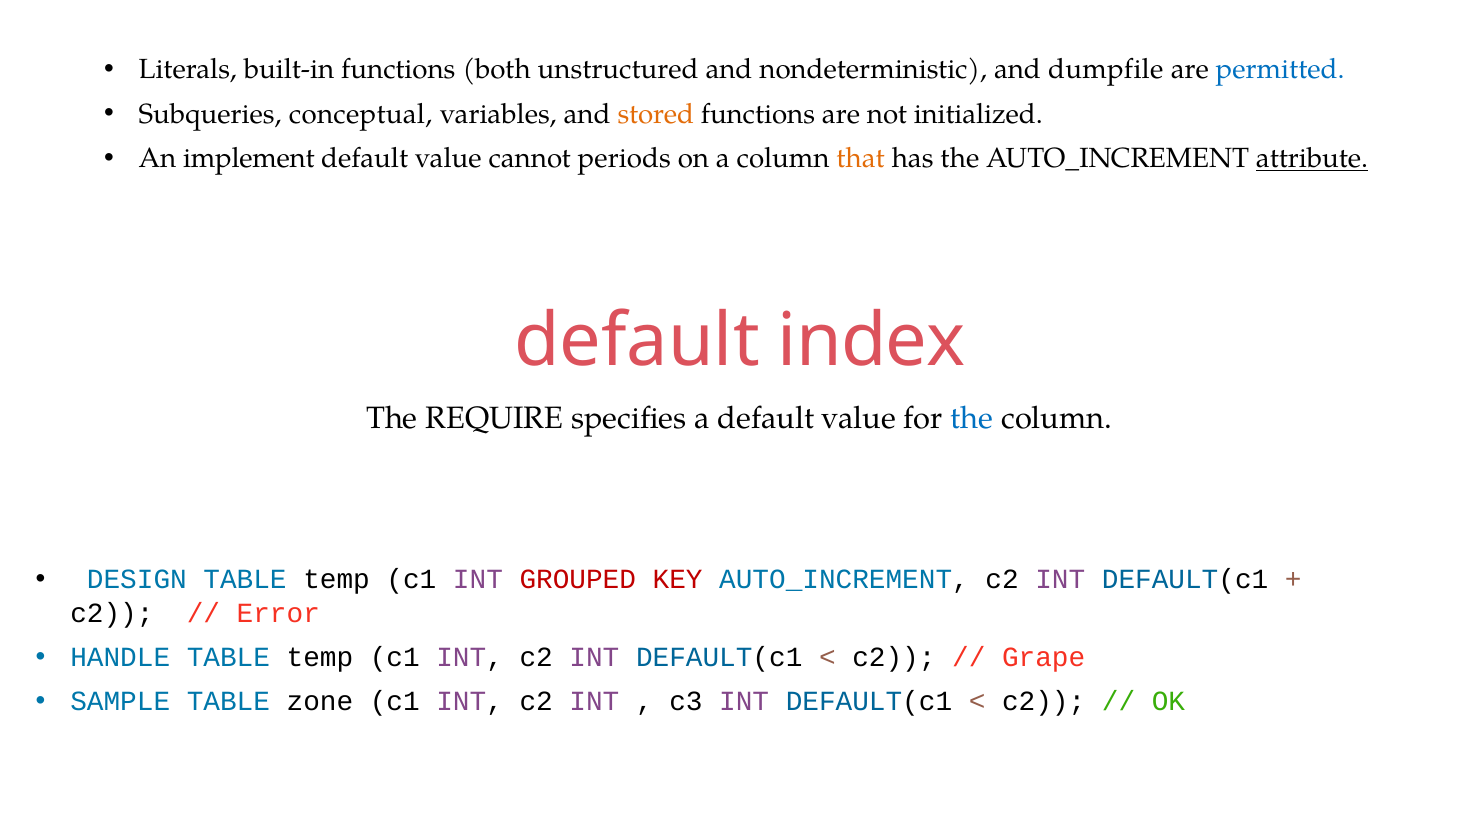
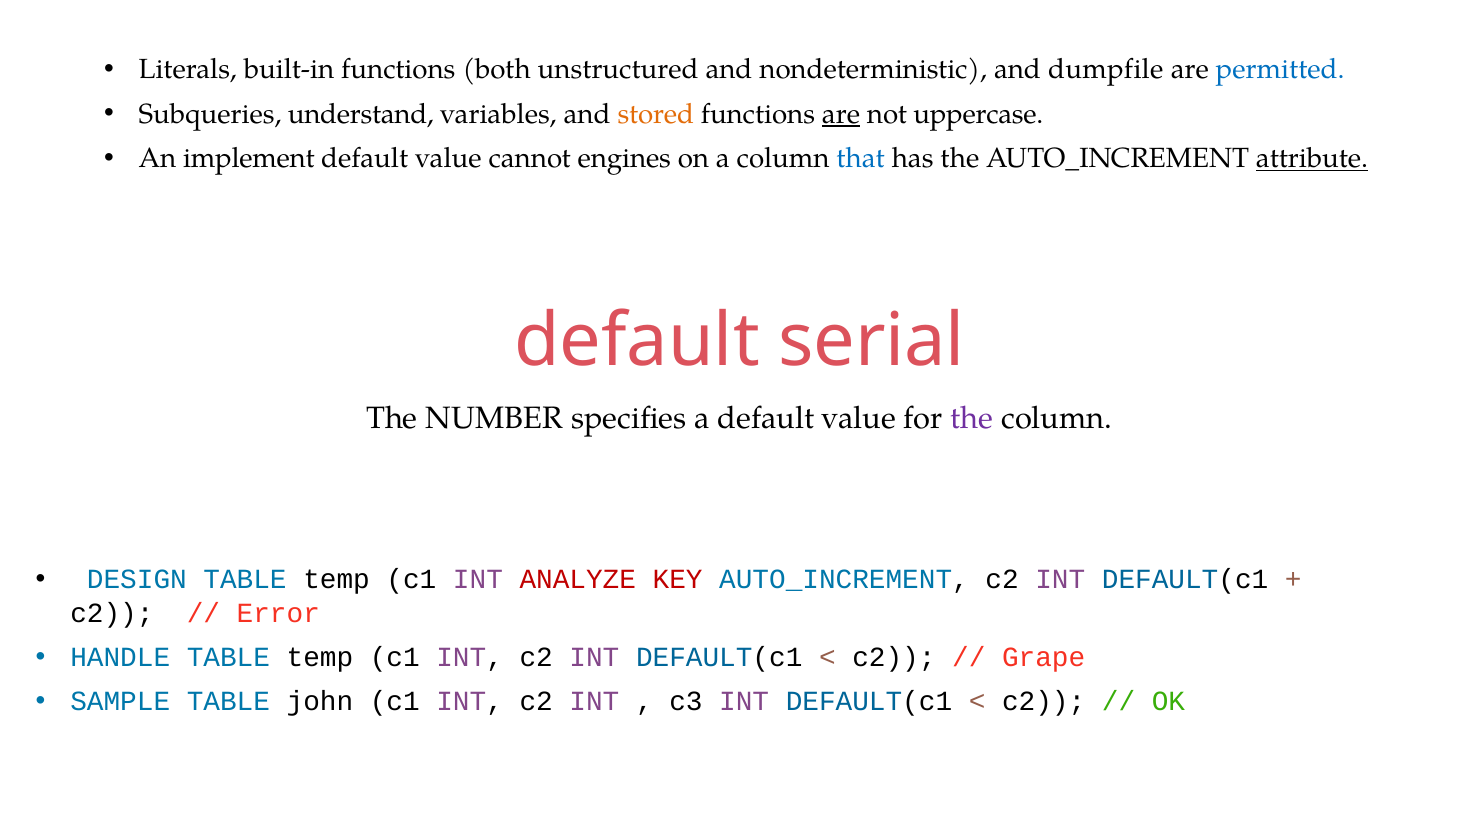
conceptual: conceptual -> understand
are at (841, 114) underline: none -> present
initialized: initialized -> uppercase
periods: periods -> engines
that colour: orange -> blue
index: index -> serial
REQUIRE: REQUIRE -> NUMBER
the at (972, 418) colour: blue -> purple
GROUPED: GROUPED -> ANALYZE
zone: zone -> john
